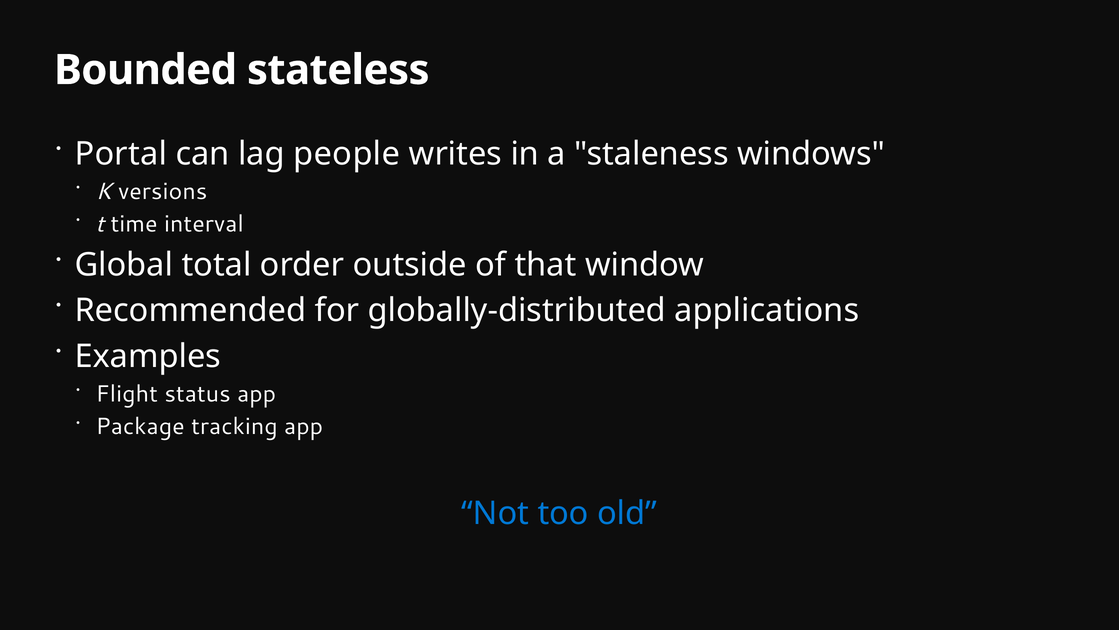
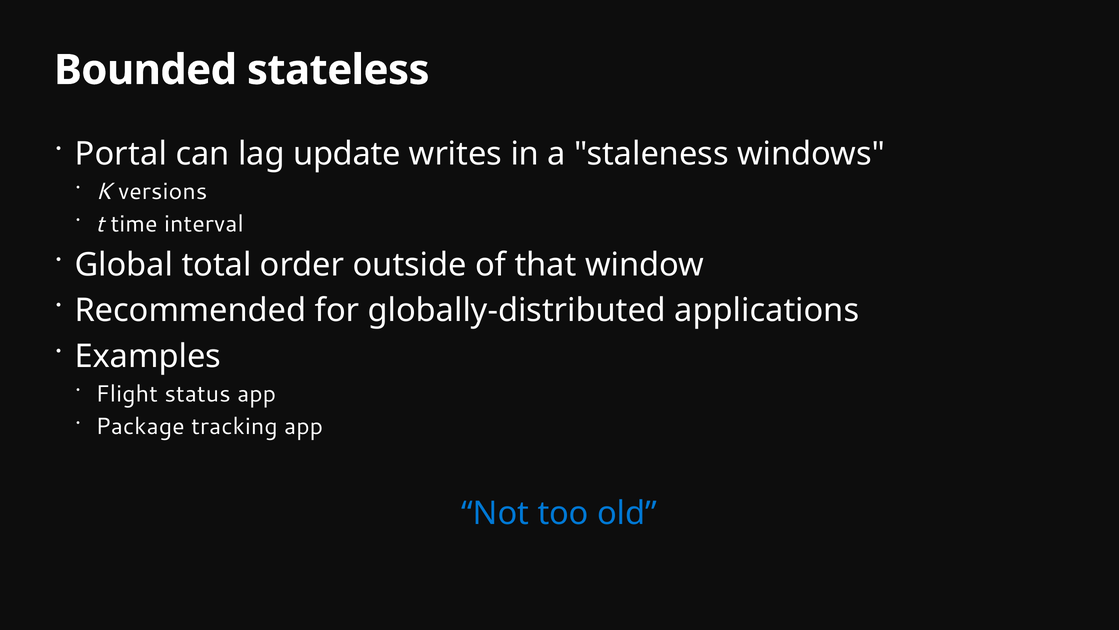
people: people -> update
